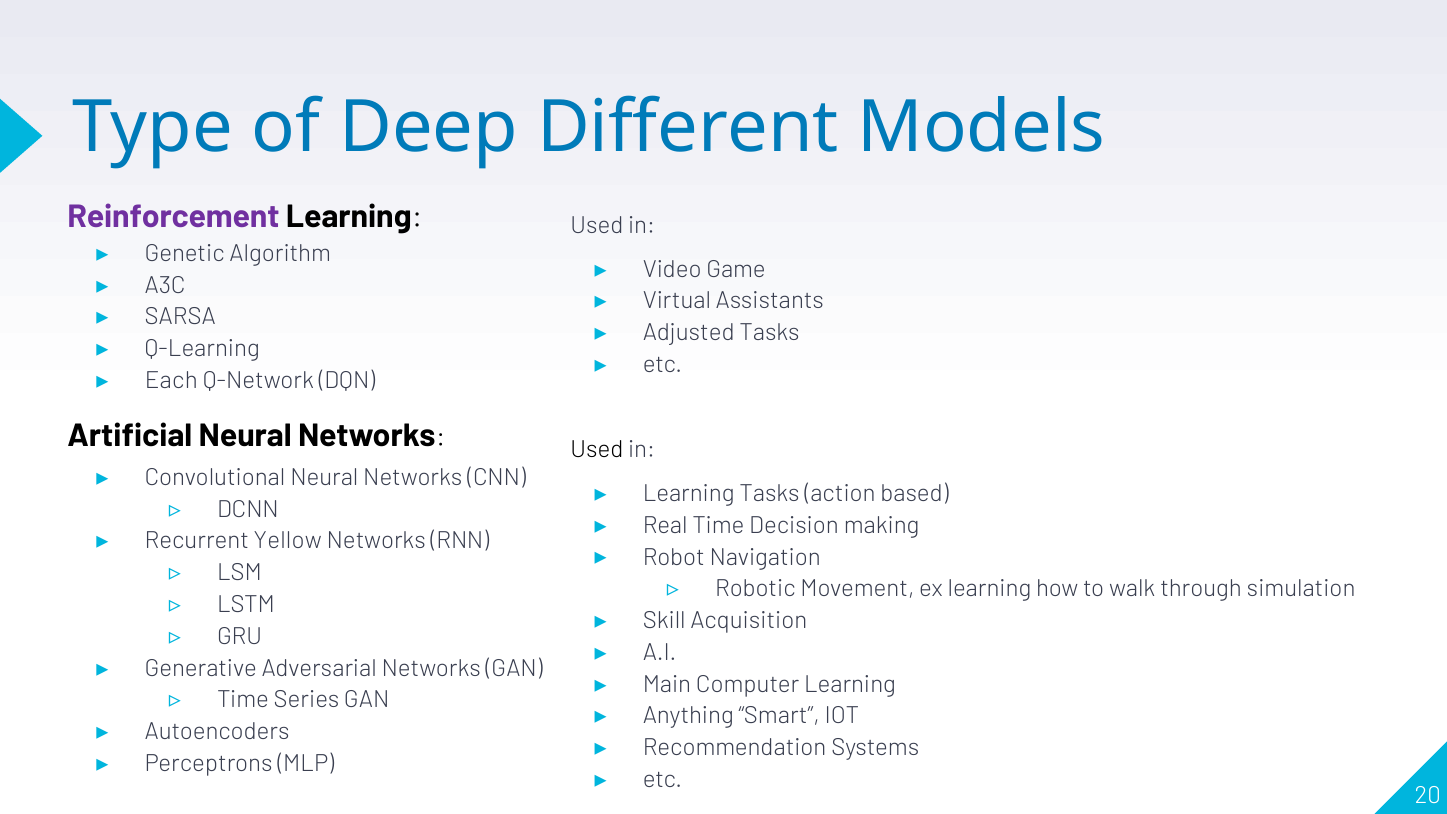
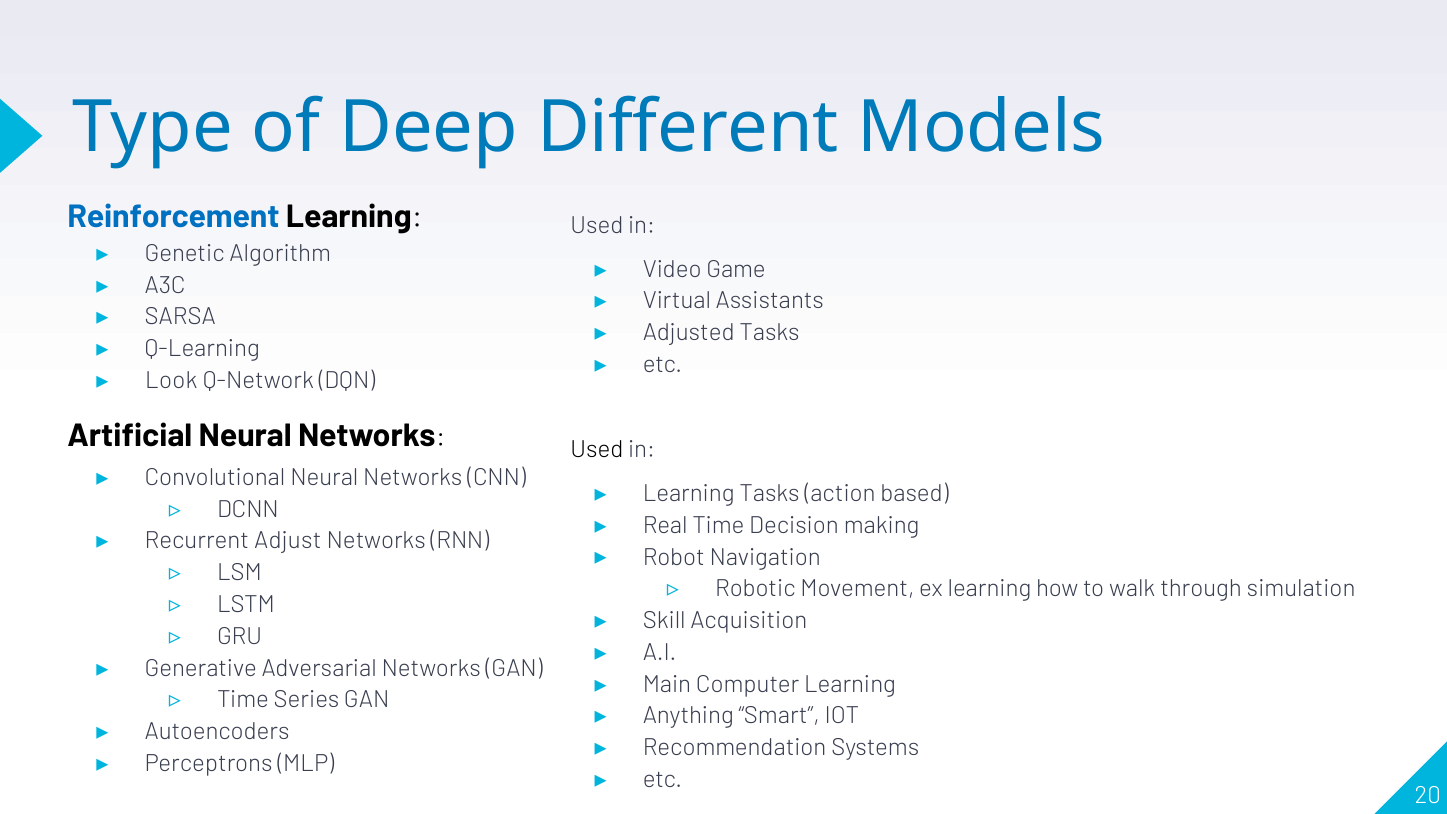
Reinforcement colour: purple -> blue
Each: Each -> Look
Yellow: Yellow -> Adjust
